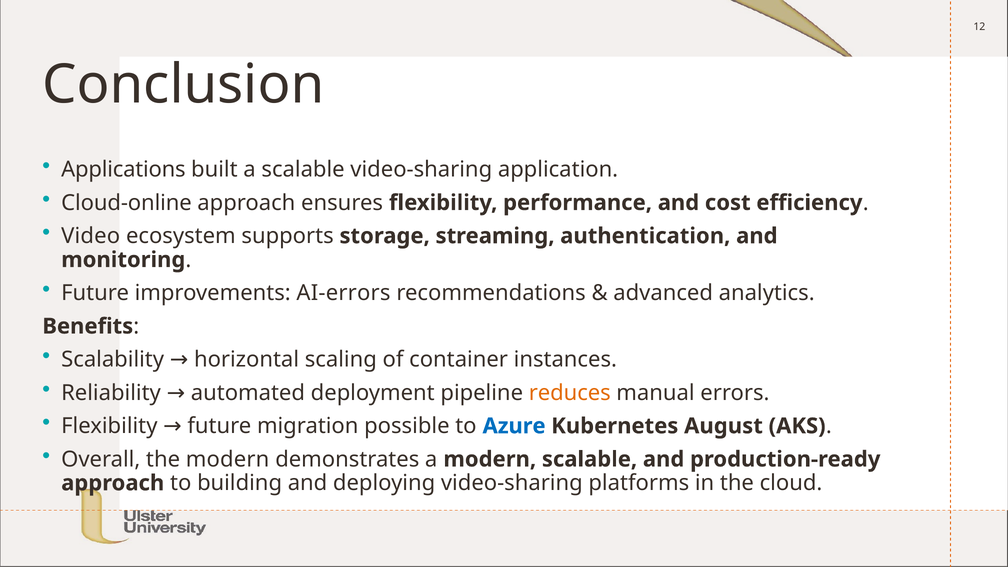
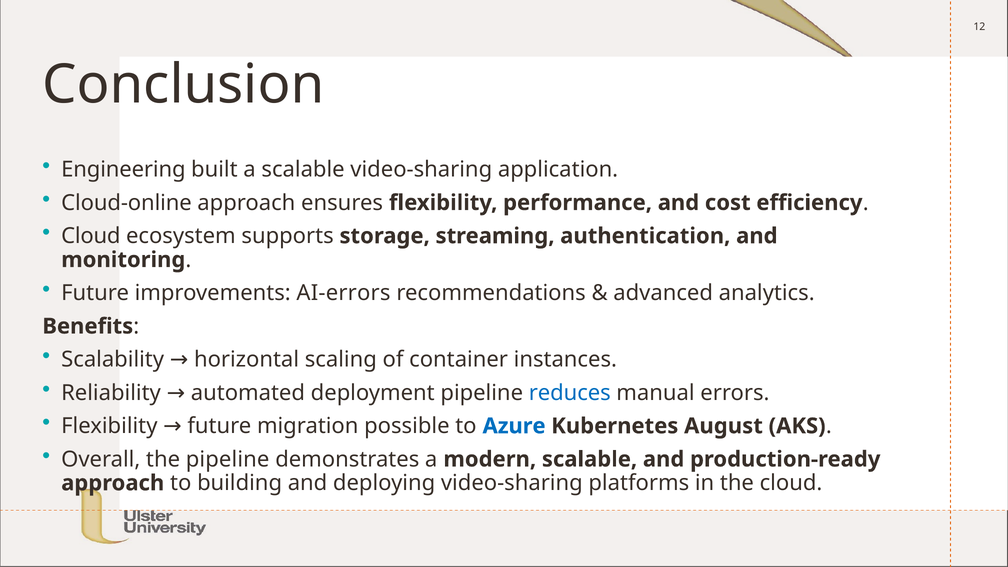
Applications: Applications -> Engineering
Video at (91, 236): Video -> Cloud
reduces colour: orange -> blue
the modern: modern -> pipeline
